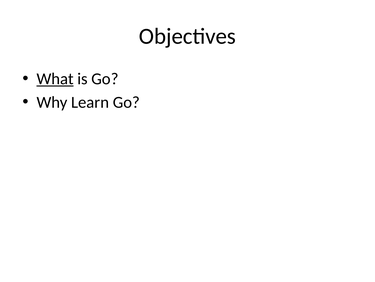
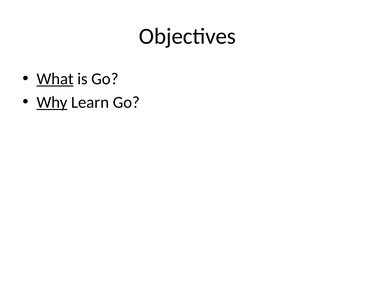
Why underline: none -> present
